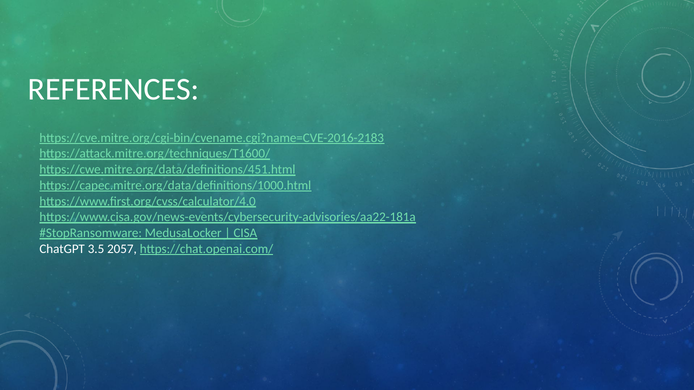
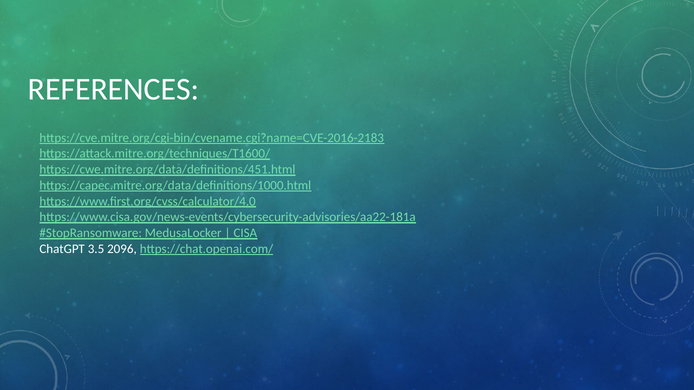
2057: 2057 -> 2096
